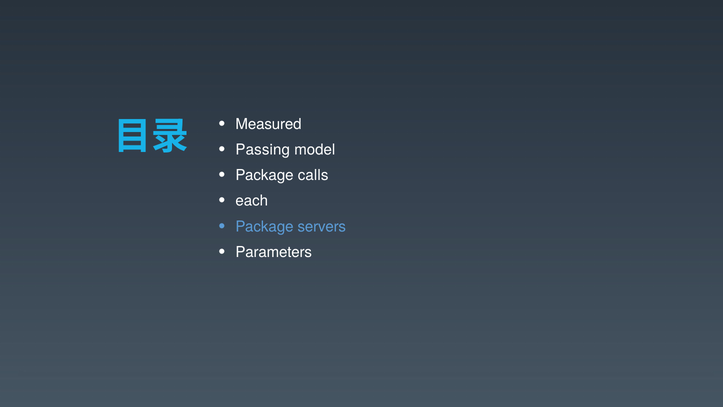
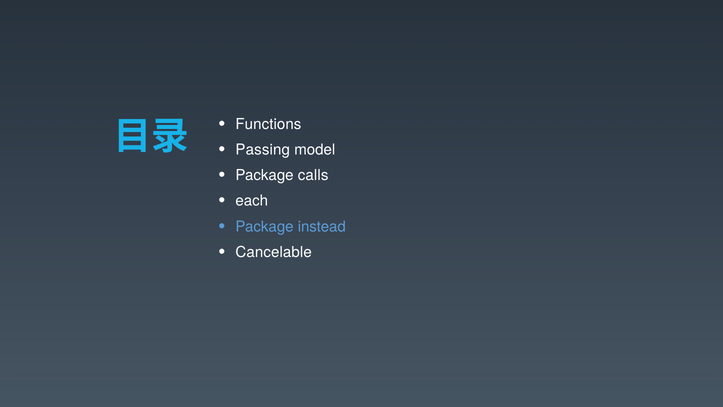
Measured: Measured -> Functions
servers: servers -> instead
Parameters: Parameters -> Cancelable
